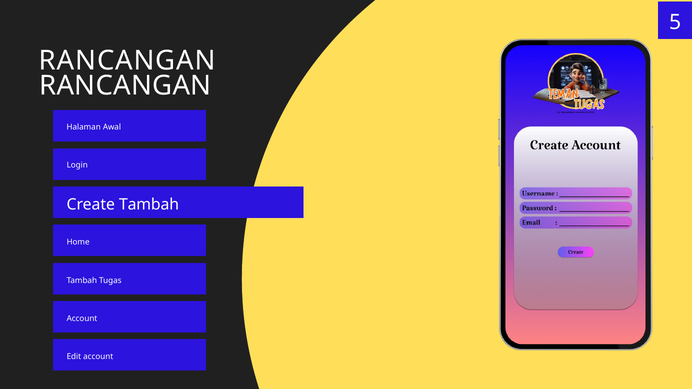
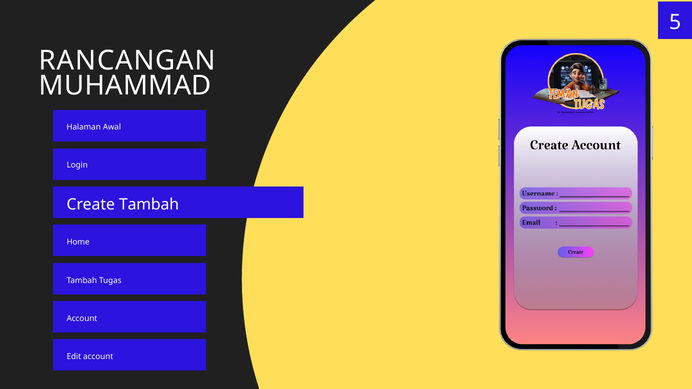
RANCANGAN at (125, 86): RANCANGAN -> MUHAMMAD
